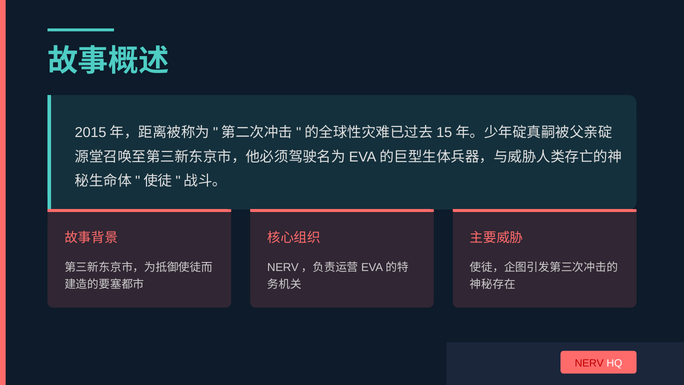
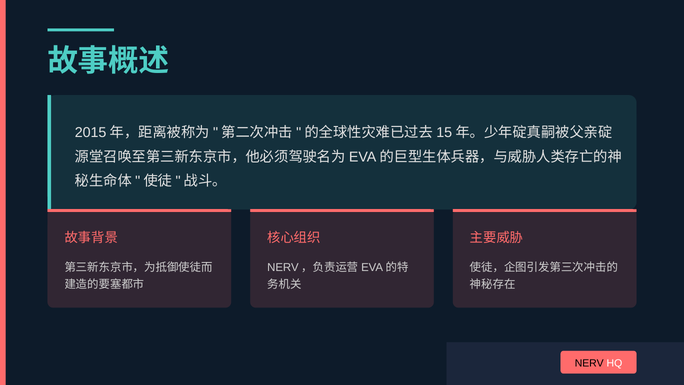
NERV colour: red -> black
